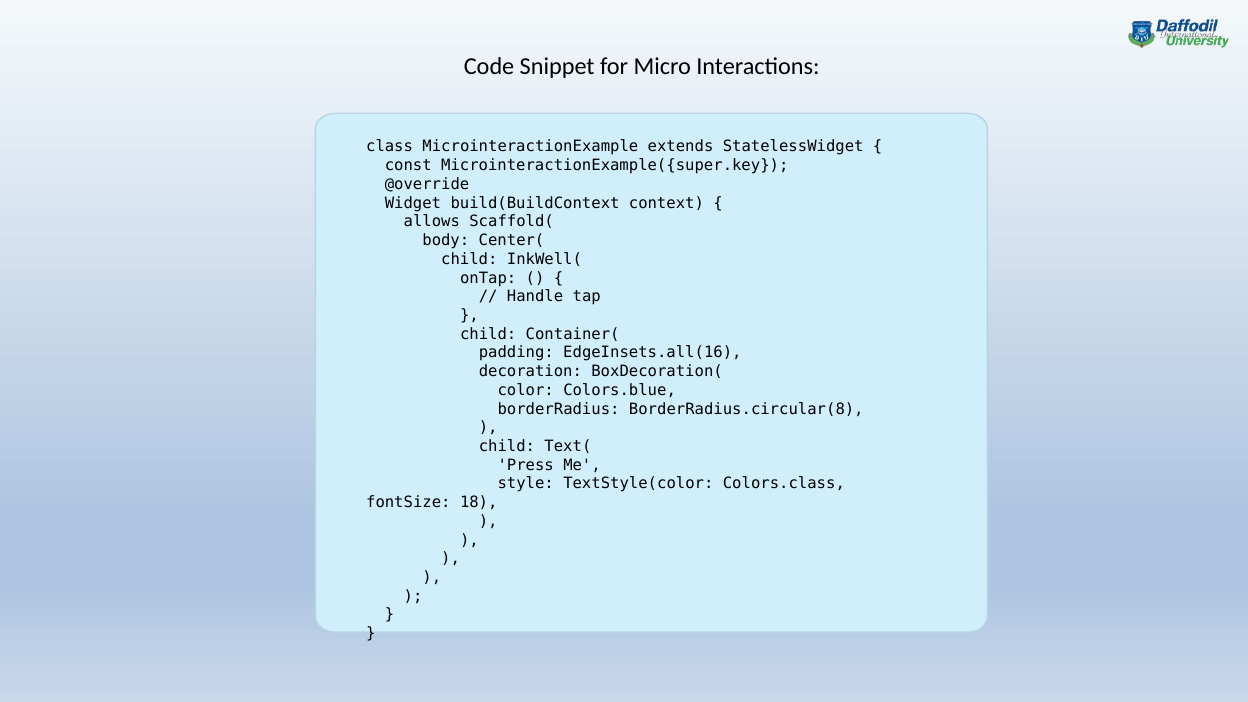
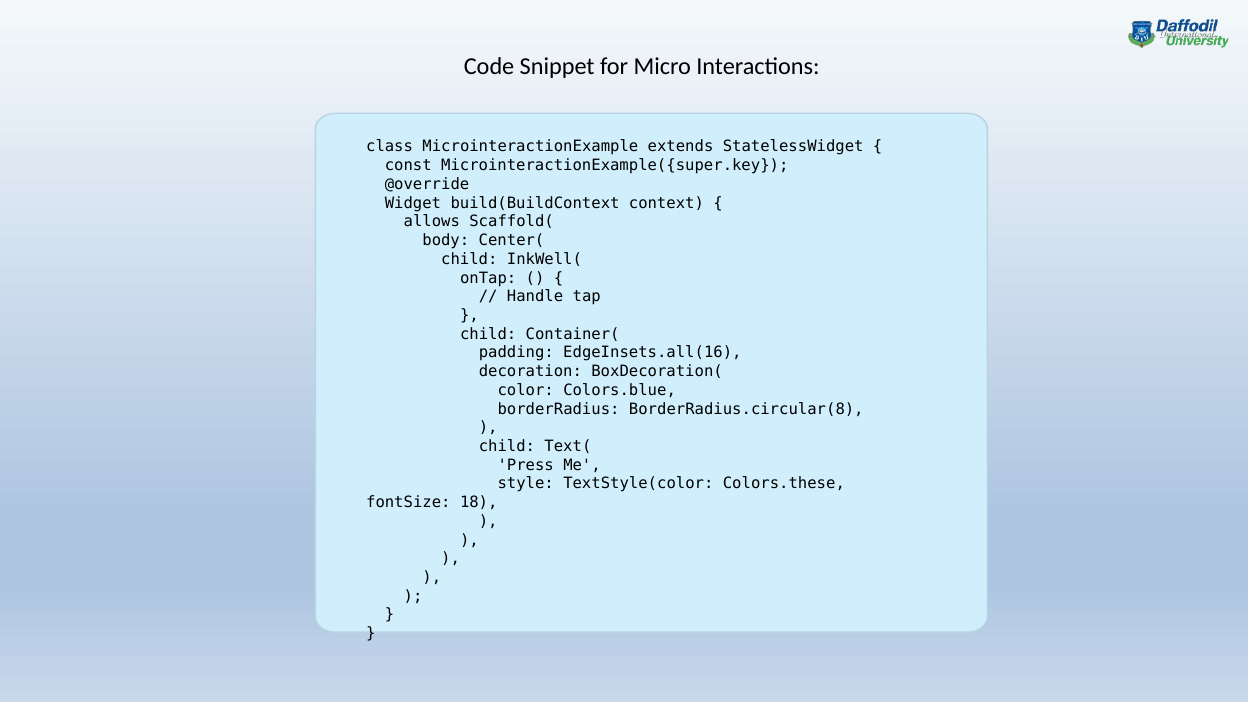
Colors.class: Colors.class -> Colors.these
